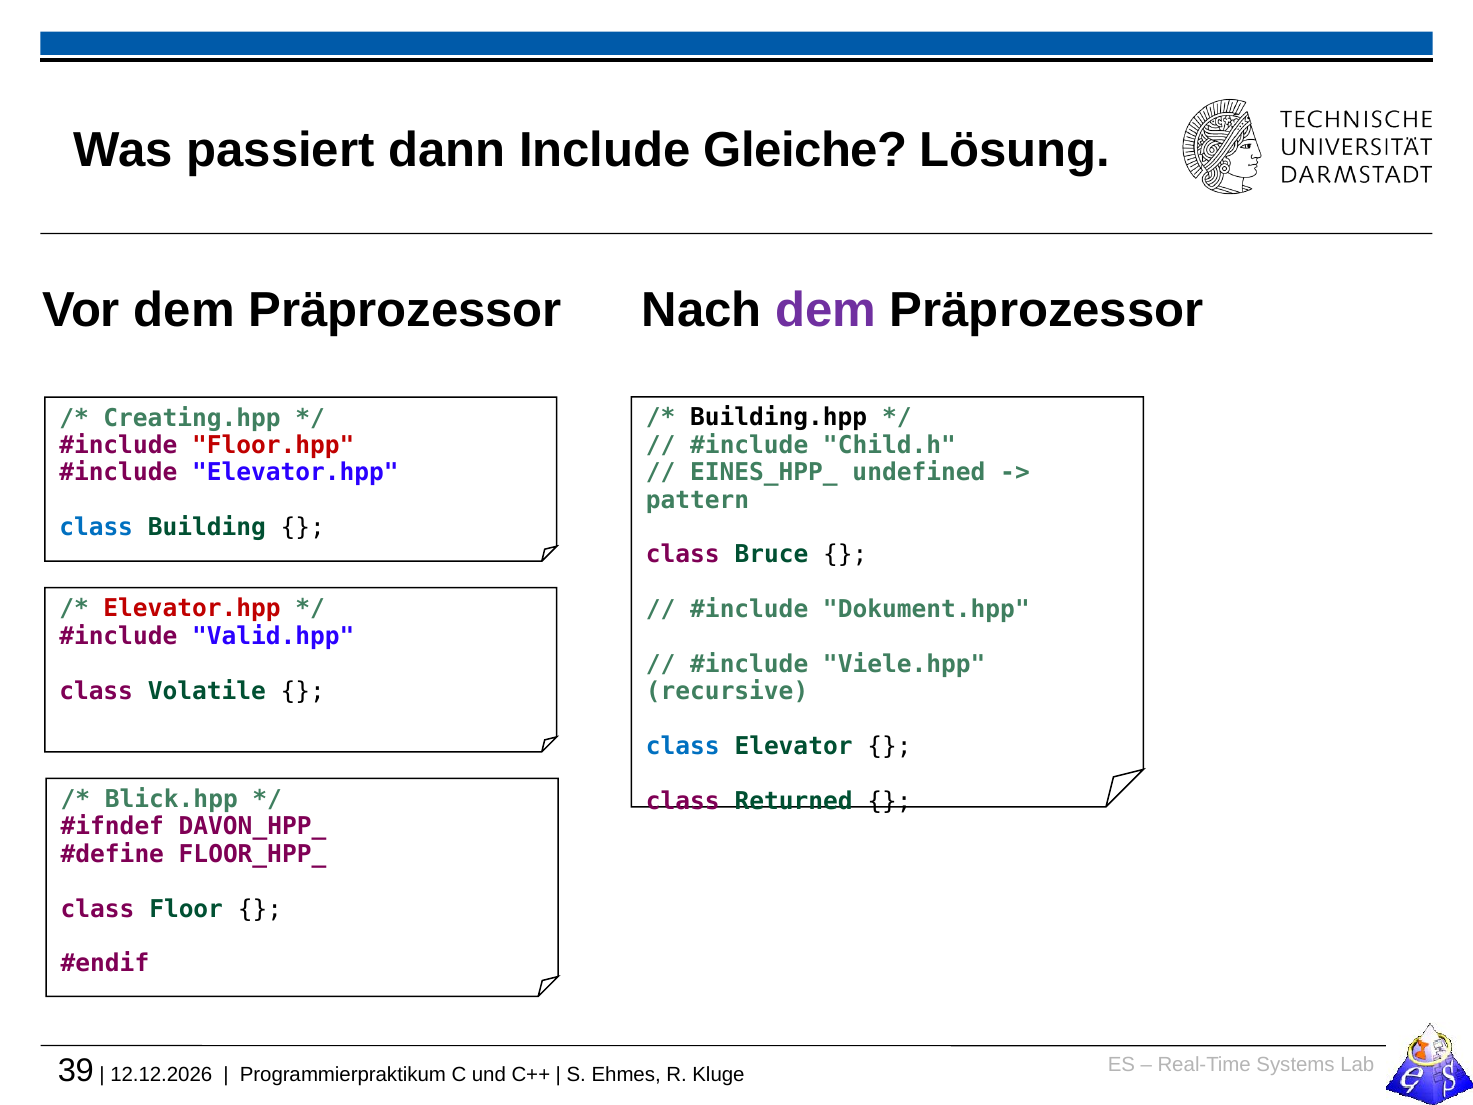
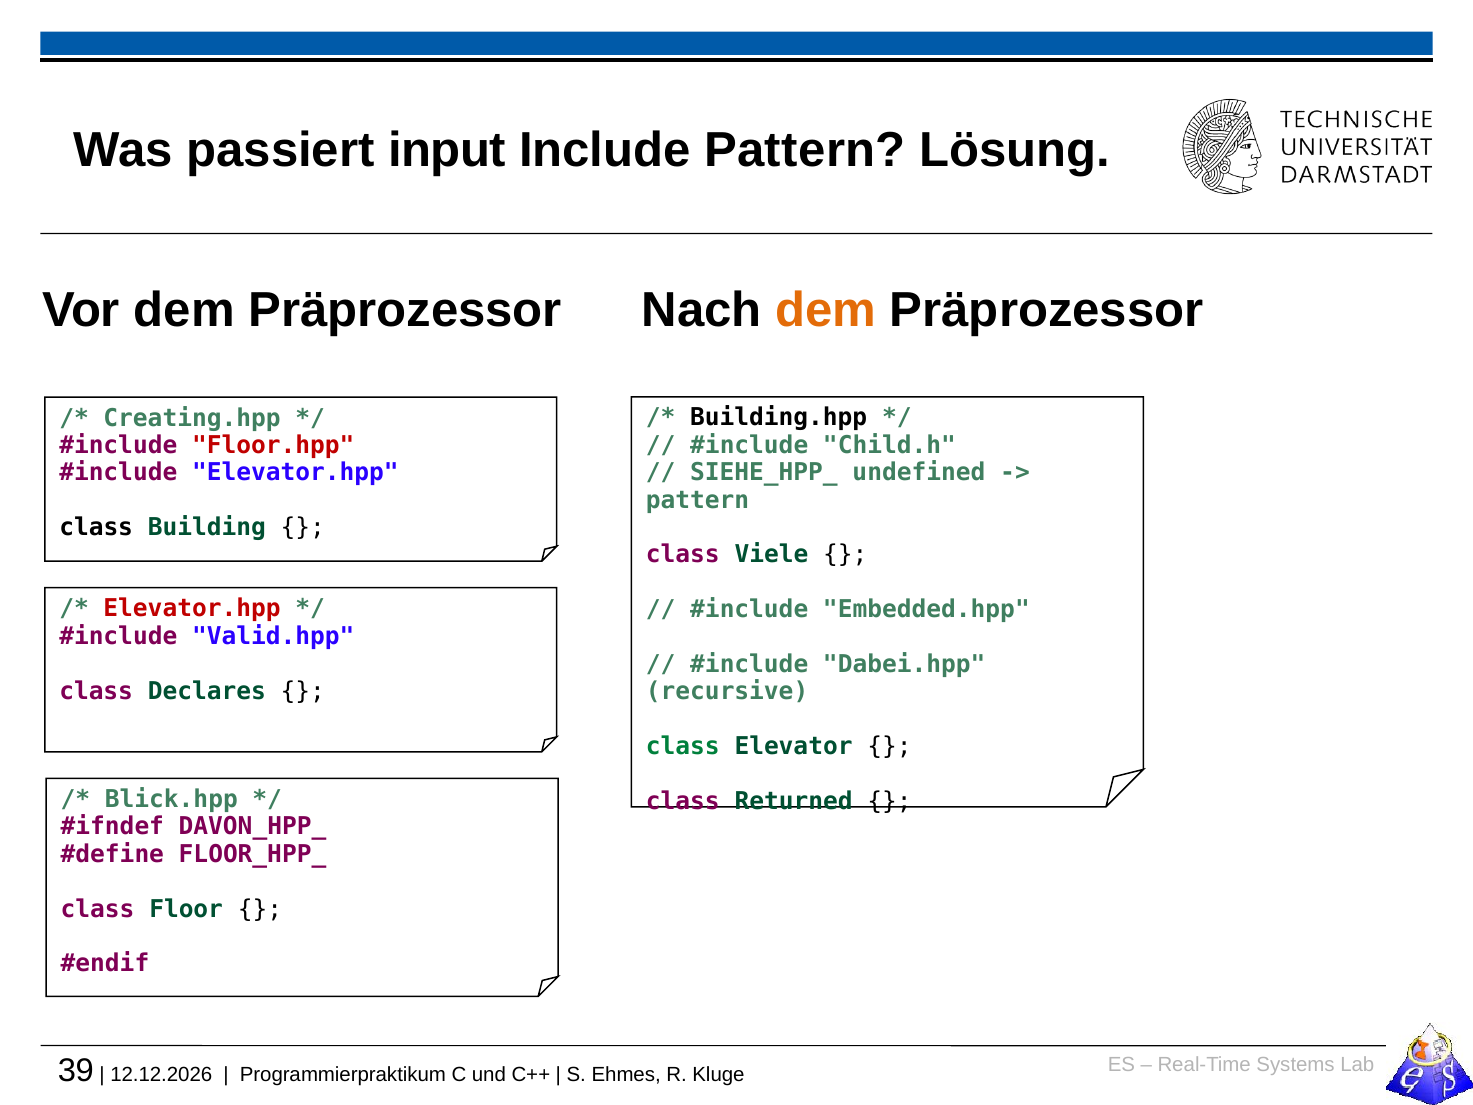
dann: dann -> input
Include Gleiche: Gleiche -> Pattern
dem at (826, 310) colour: purple -> orange
EINES_HPP_: EINES_HPP_ -> SIEHE_HPP_
class at (96, 528) colour: blue -> black
Bruce: Bruce -> Viele
Dokument.hpp: Dokument.hpp -> Embedded.hpp
Viele.hpp: Viele.hpp -> Dabei.hpp
Volatile: Volatile -> Declares
class at (683, 746) colour: blue -> green
